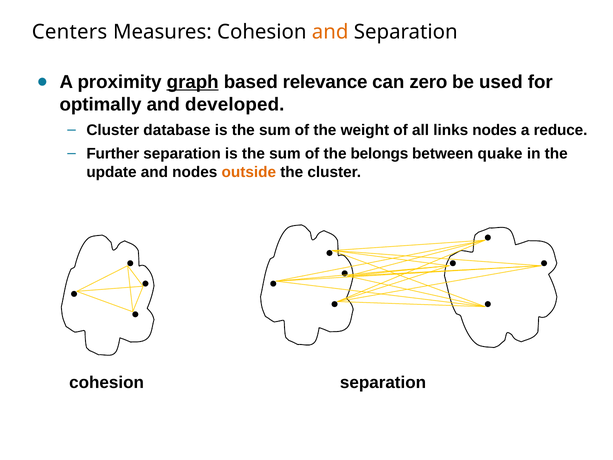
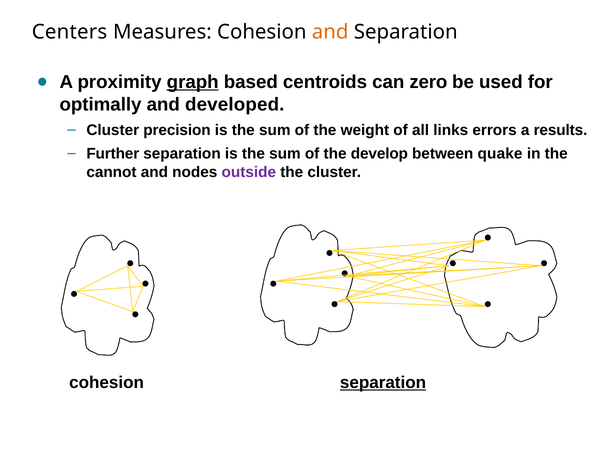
relevance: relevance -> centroids
database: database -> precision
links nodes: nodes -> errors
reduce: reduce -> results
belongs: belongs -> develop
update: update -> cannot
outside colour: orange -> purple
separation at (383, 382) underline: none -> present
